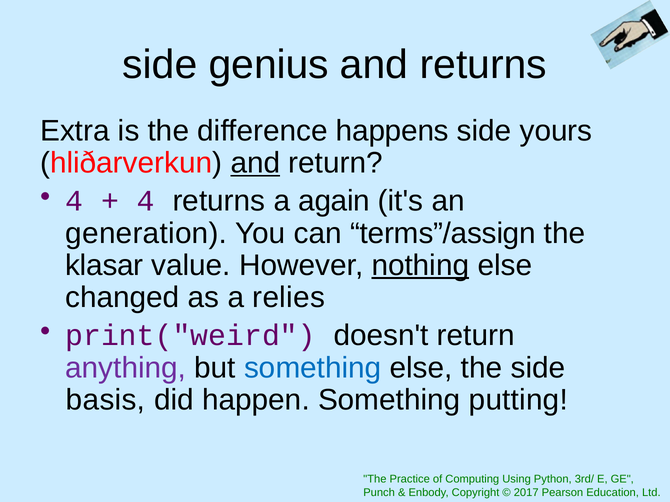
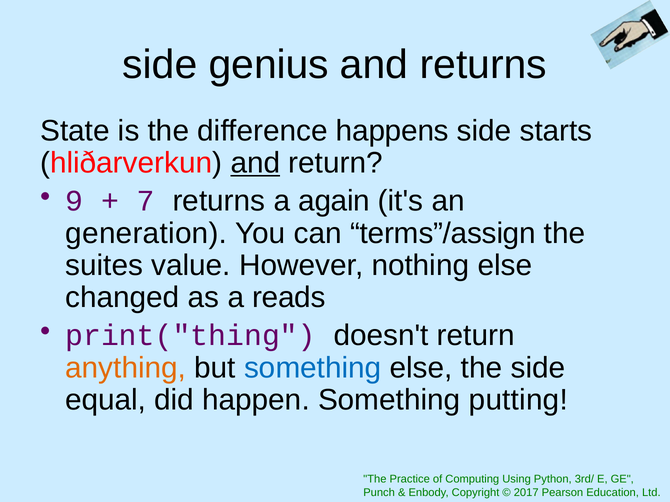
Extra: Extra -> State
yours: yours -> starts
4 at (74, 201): 4 -> 9
4 at (146, 201): 4 -> 7
klasar: klasar -> suites
nothing underline: present -> none
relies: relies -> reads
print("weird: print("weird -> print("thing
anything colour: purple -> orange
basis: basis -> equal
